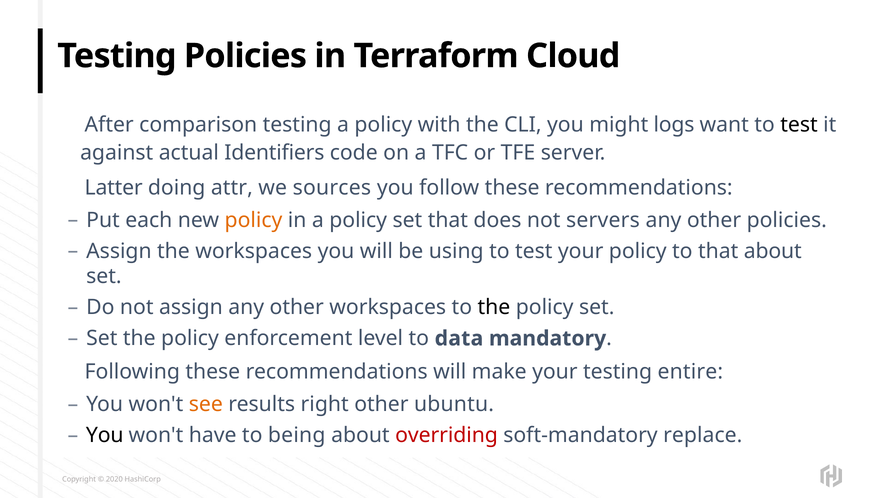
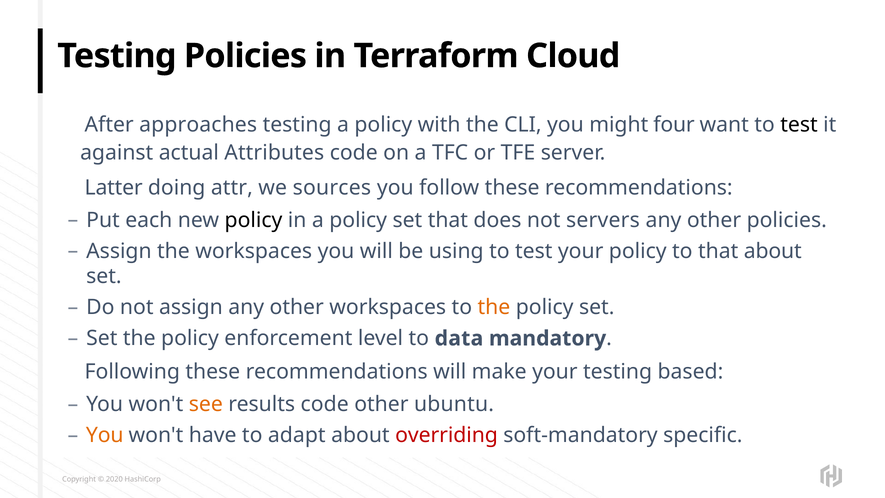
comparison: comparison -> approaches
logs: logs -> four
Identifiers: Identifiers -> Attributes
policy at (253, 220) colour: orange -> black
the at (494, 307) colour: black -> orange
entire: entire -> based
results right: right -> code
You at (105, 435) colour: black -> orange
being: being -> adapt
replace: replace -> specific
